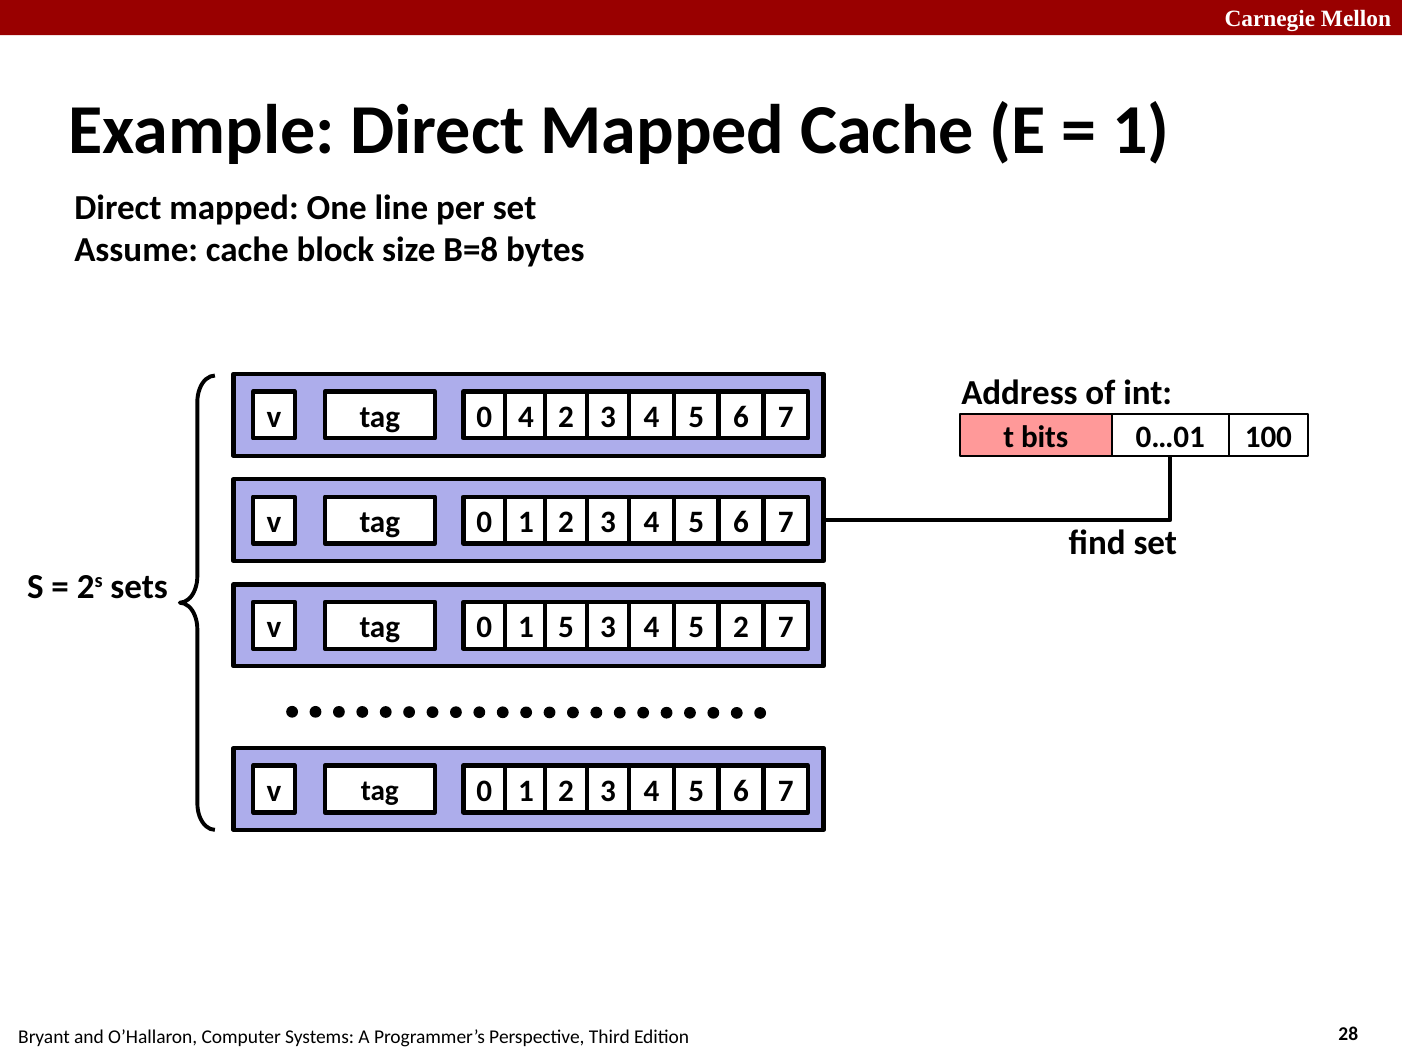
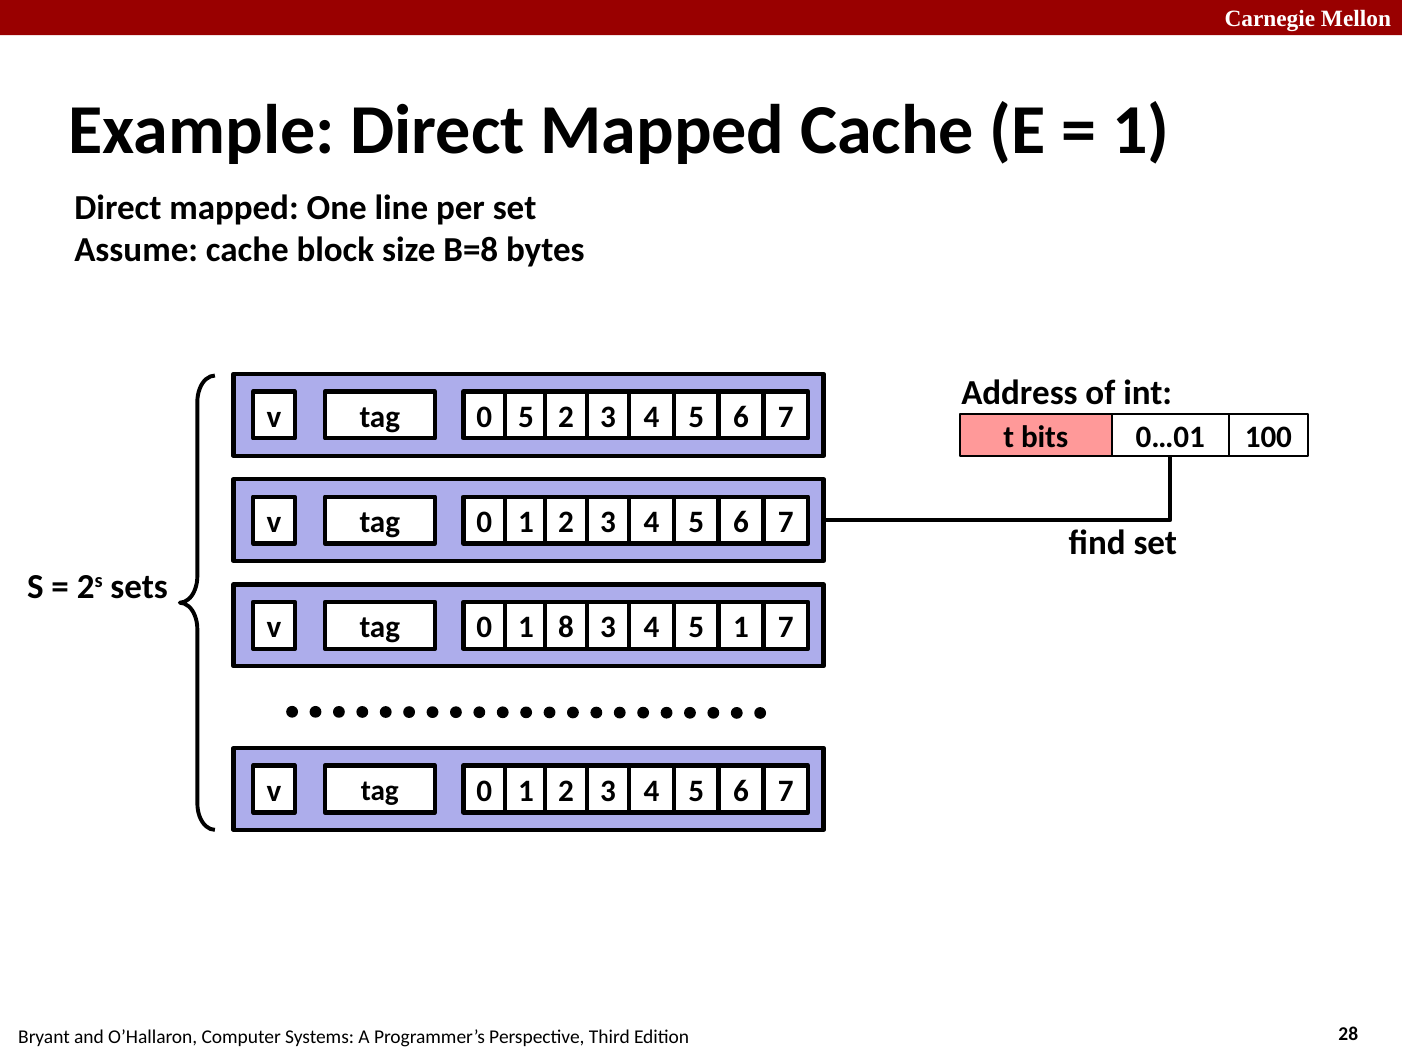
0 4: 4 -> 5
1 5: 5 -> 8
3 2: 2 -> 1
